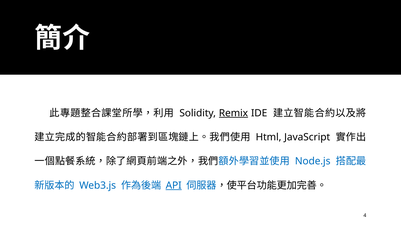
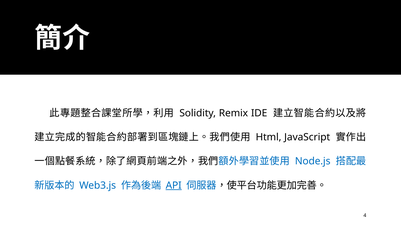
Remix underline: present -> none
